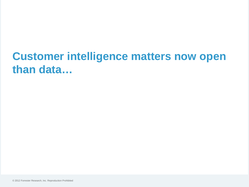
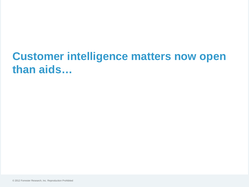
data…: data… -> aids…
